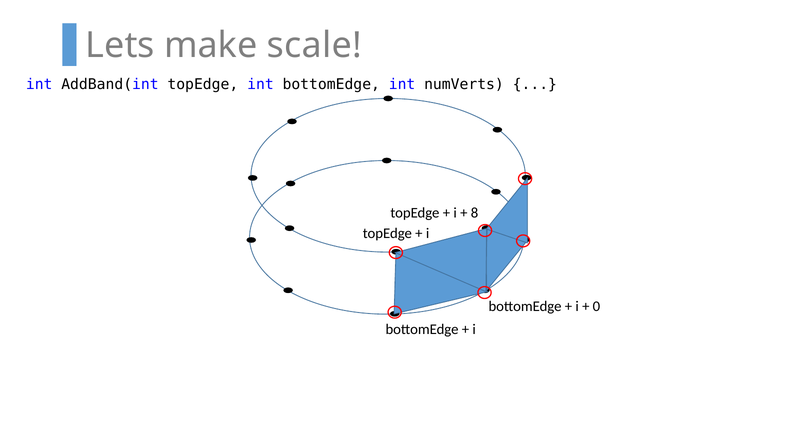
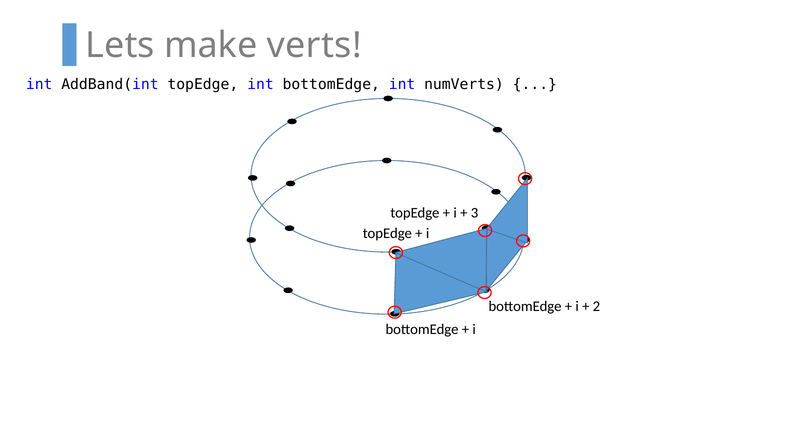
scale: scale -> verts
8: 8 -> 3
0: 0 -> 2
